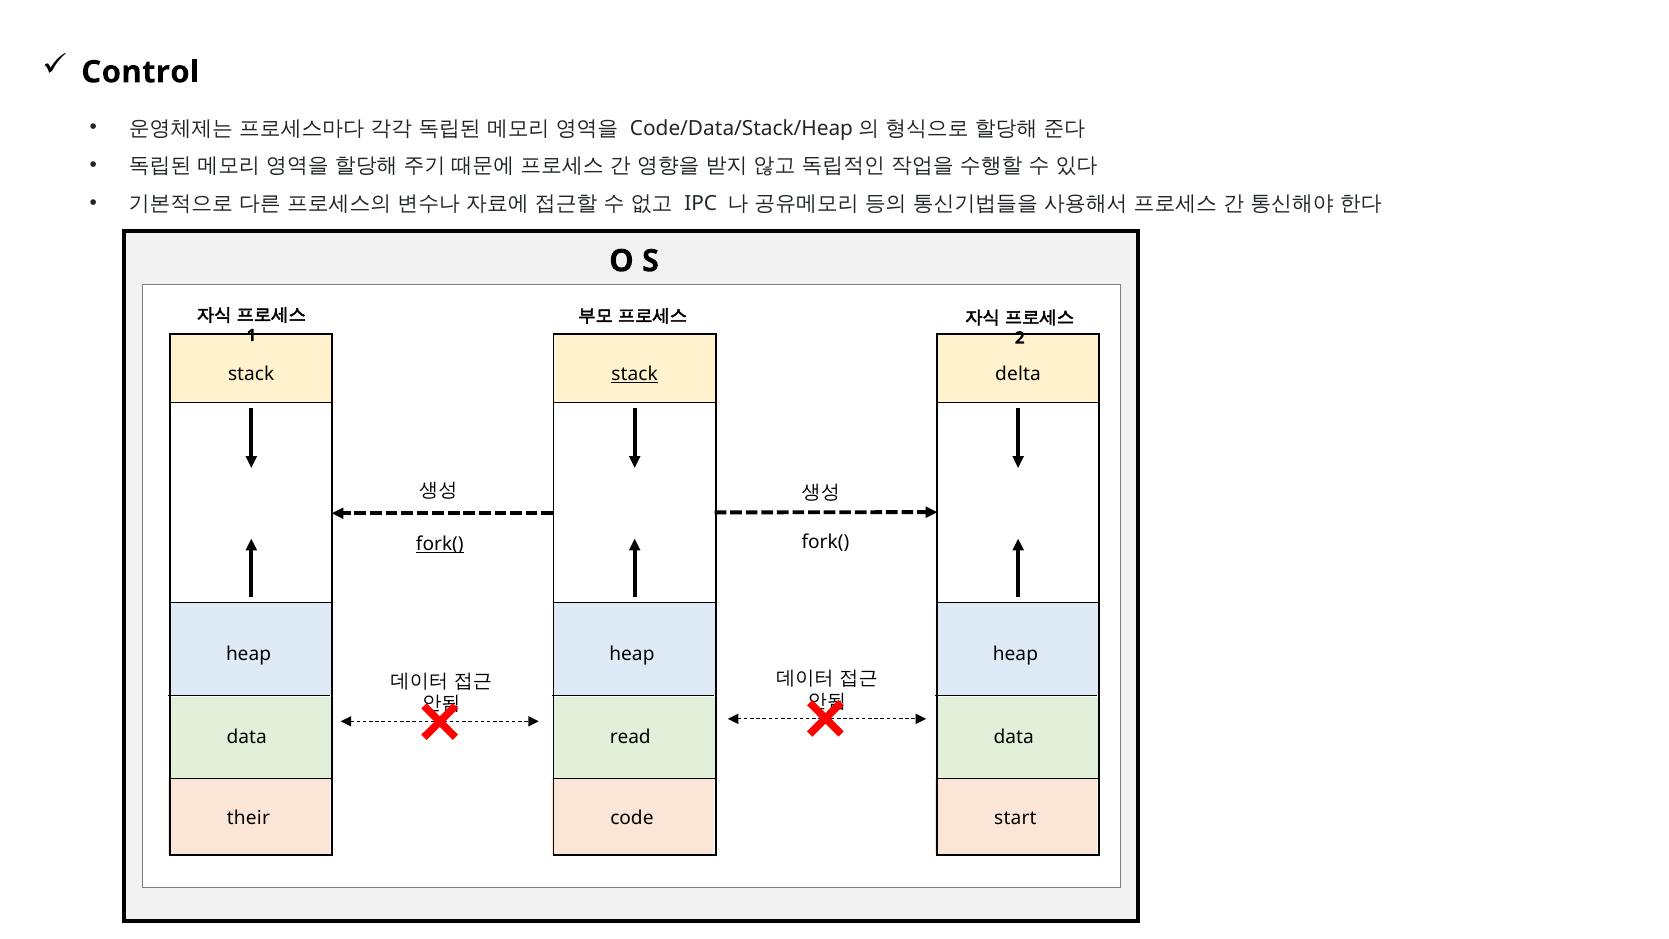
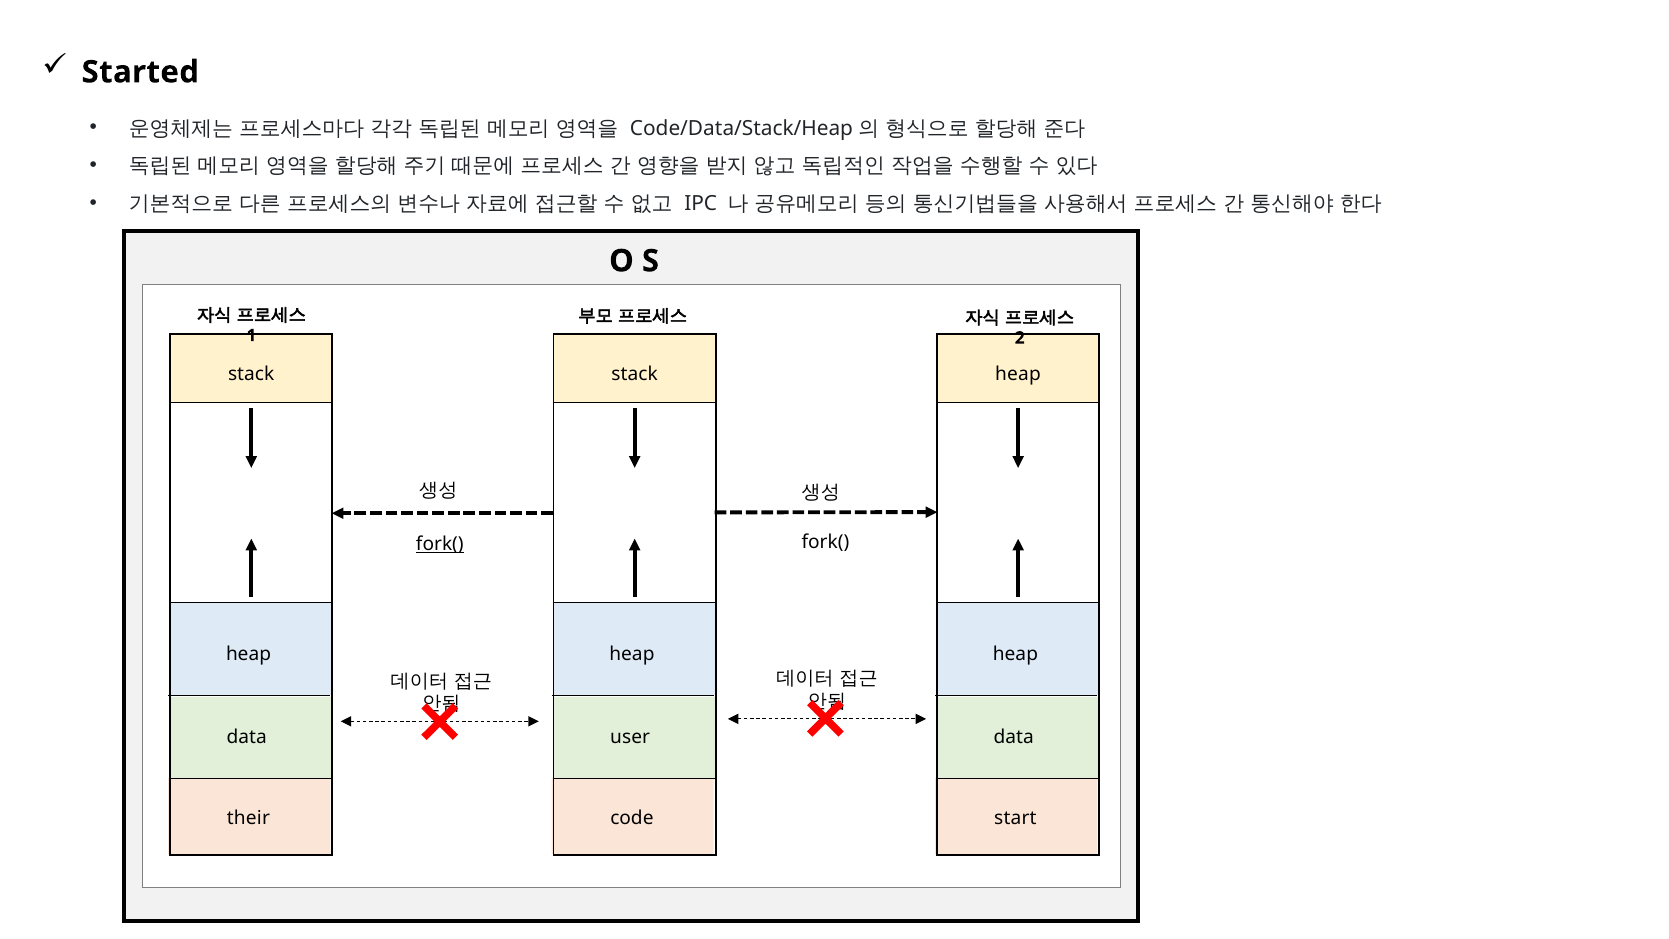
Control: Control -> Started
stack at (635, 374) underline: present -> none
delta at (1018, 374): delta -> heap
read: read -> user
